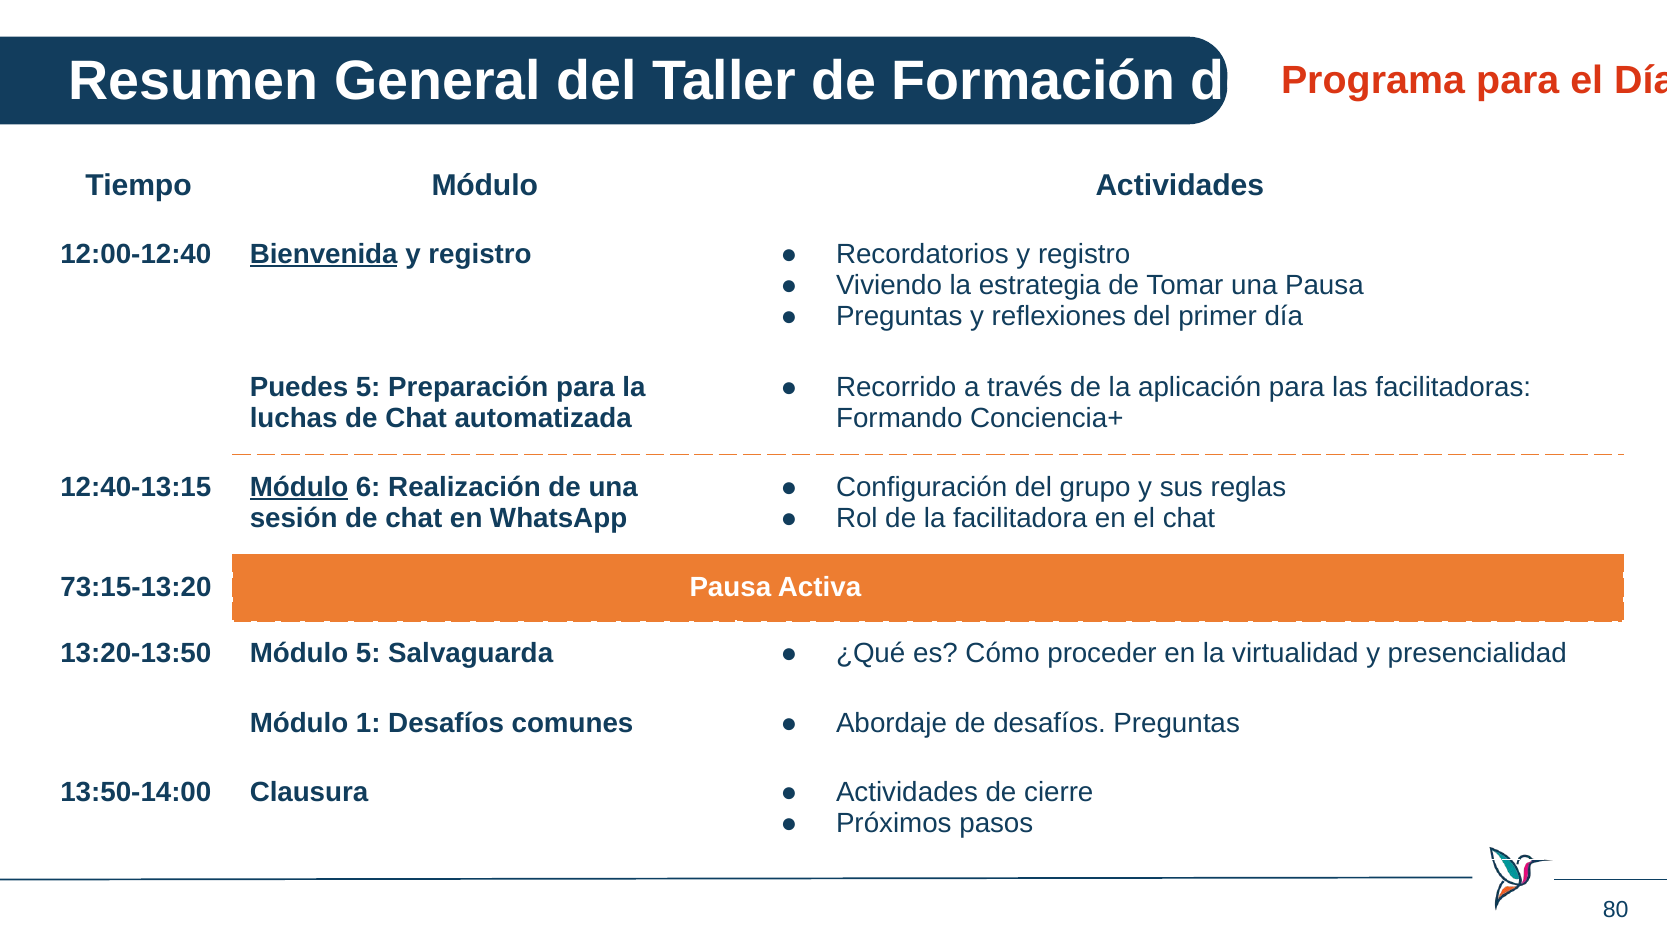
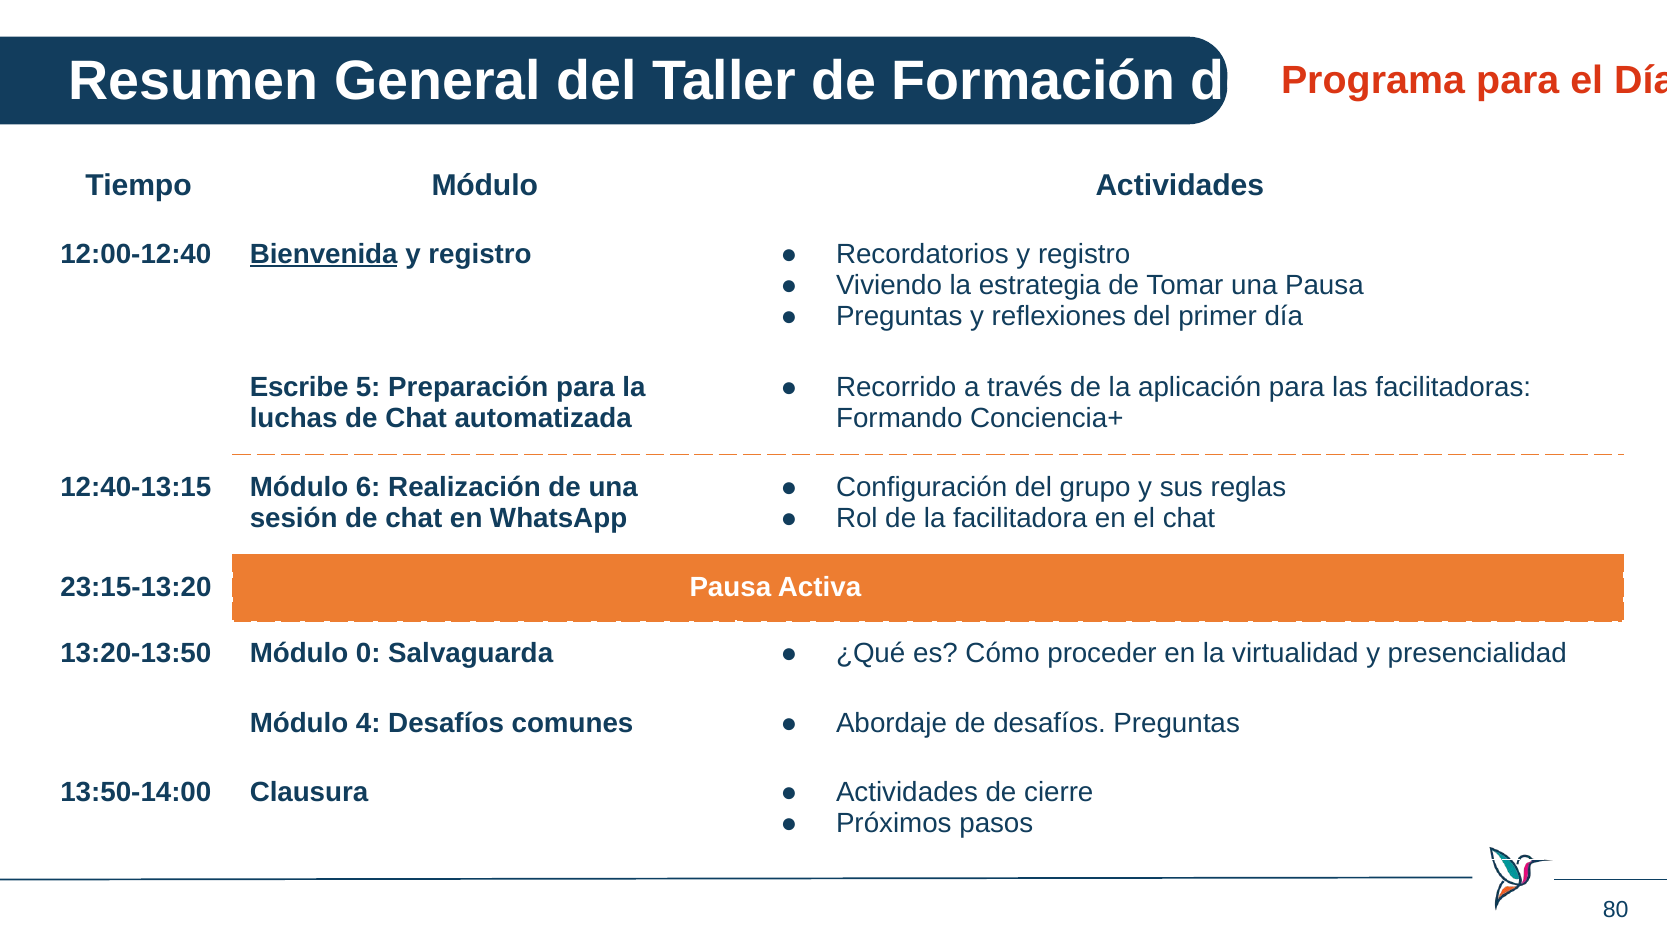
Puedes: Puedes -> Escribe
Módulo at (299, 488) underline: present -> none
73:15-13:20: 73:15-13:20 -> 23:15-13:20
Módulo 5: 5 -> 0
1: 1 -> 4
